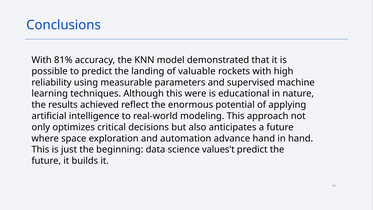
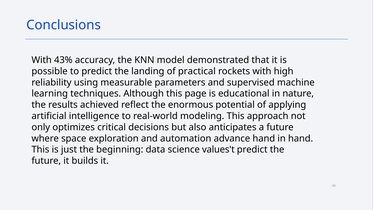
81%: 81% -> 43%
valuable: valuable -> practical
were: were -> page
